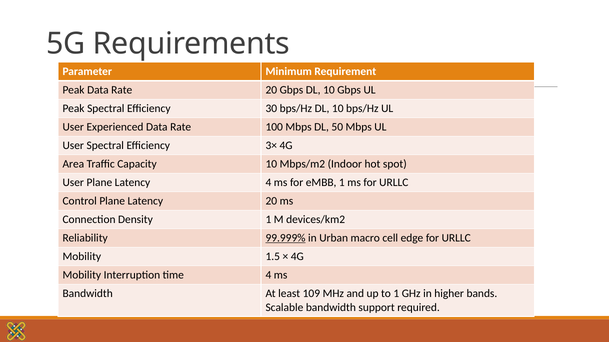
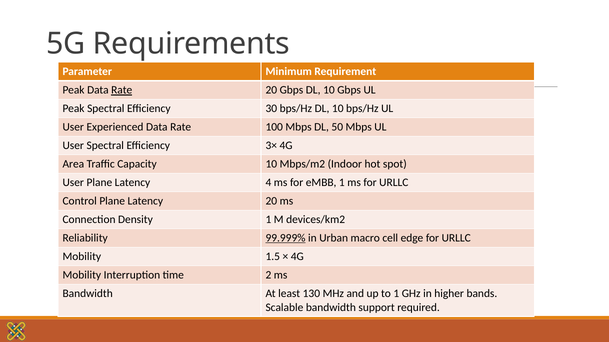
Rate at (122, 90) underline: none -> present
time 4: 4 -> 2
109: 109 -> 130
